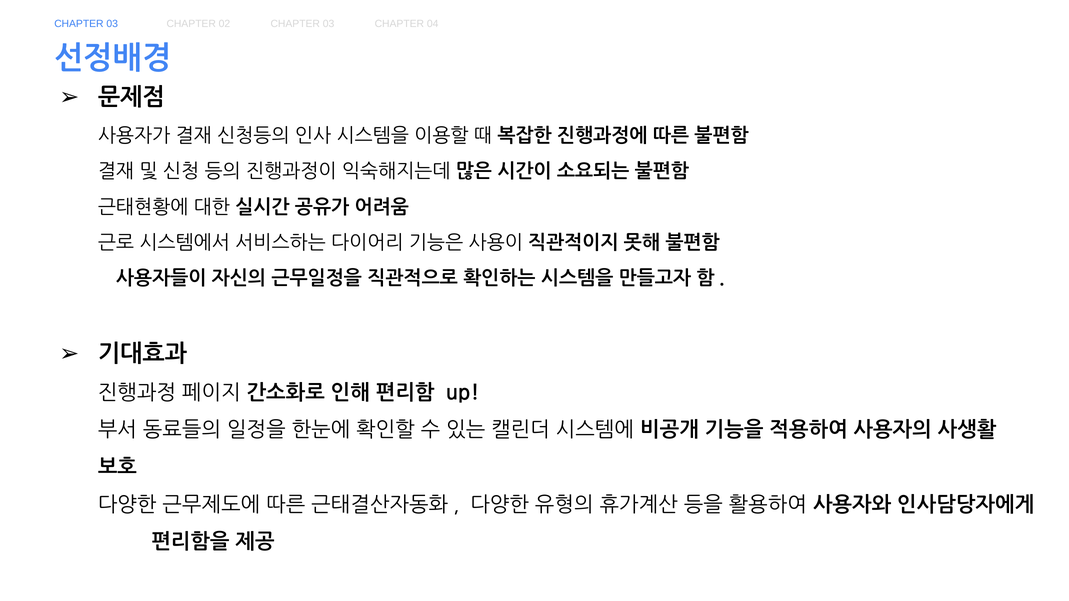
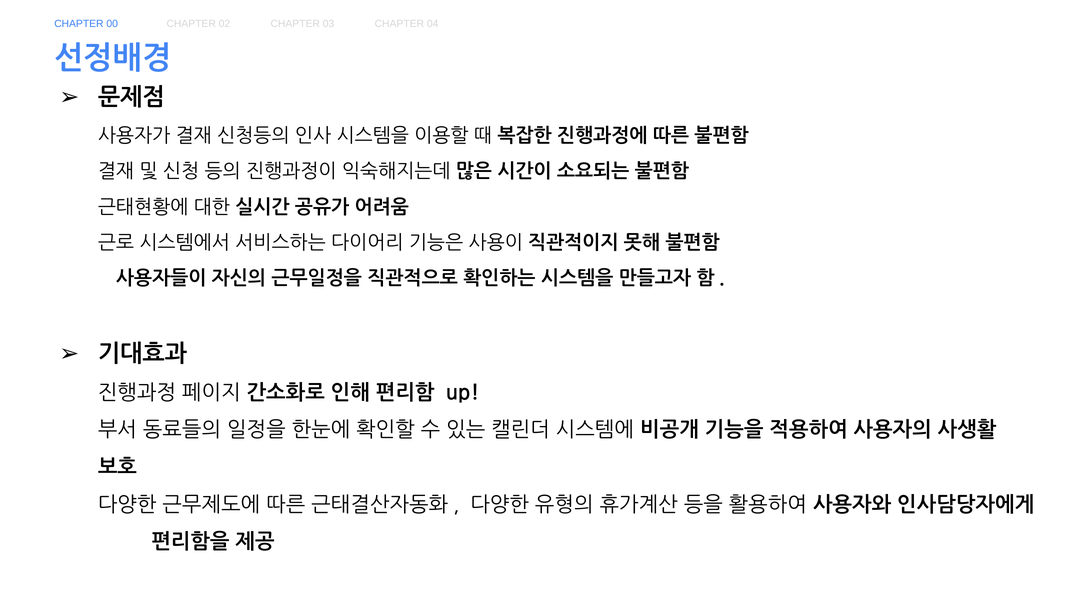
03 at (112, 24): 03 -> 00
